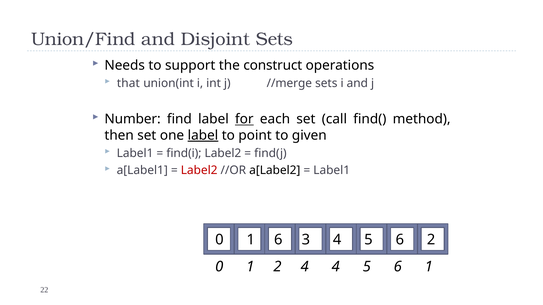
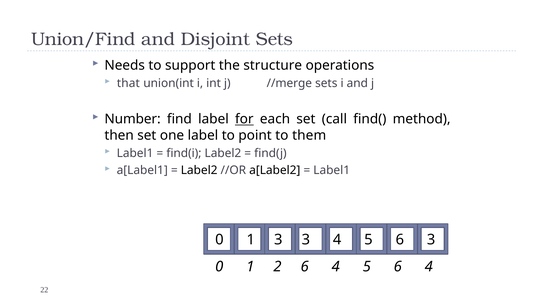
construct: construct -> structure
label at (203, 136) underline: present -> none
given: given -> them
Label2 at (199, 171) colour: red -> black
1 6: 6 -> 3
6 2: 2 -> 3
2 4: 4 -> 6
5 6 1: 1 -> 4
